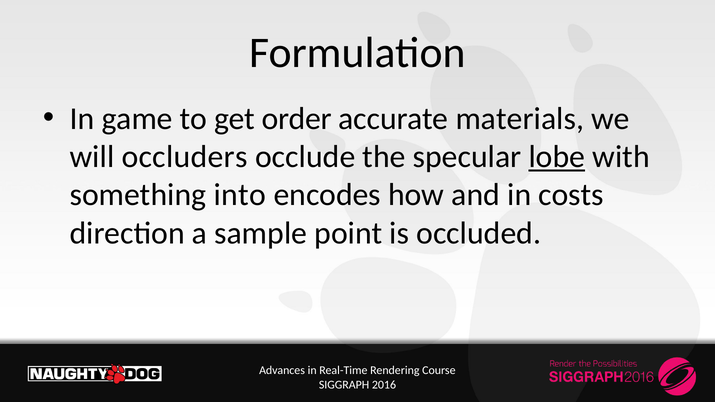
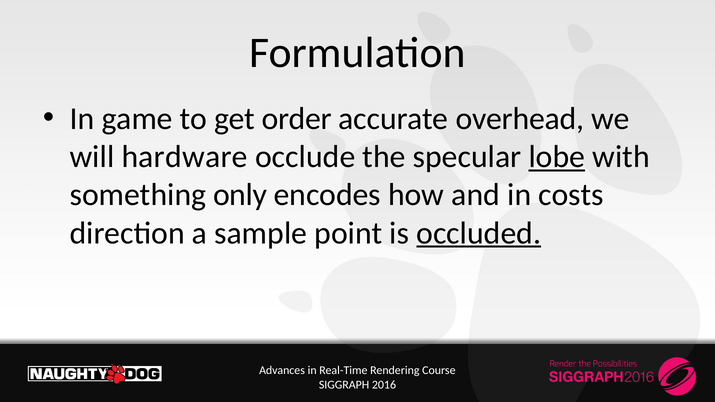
materials: materials -> overhead
occluders: occluders -> hardware
into: into -> only
occluded underline: none -> present
